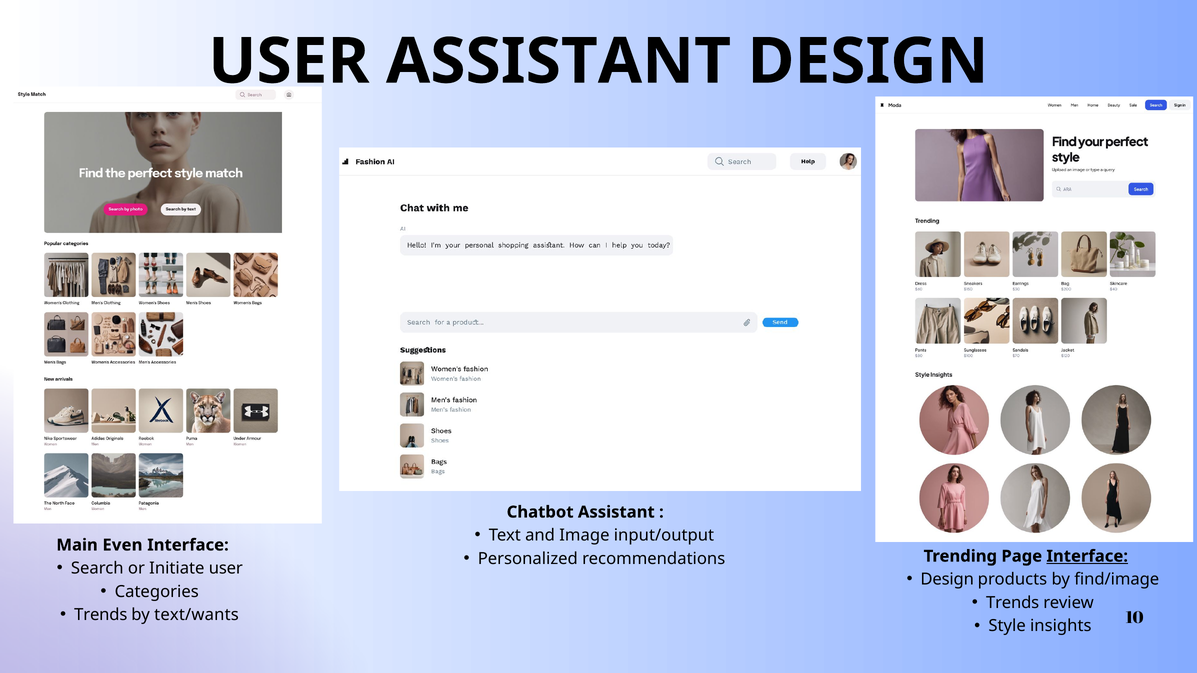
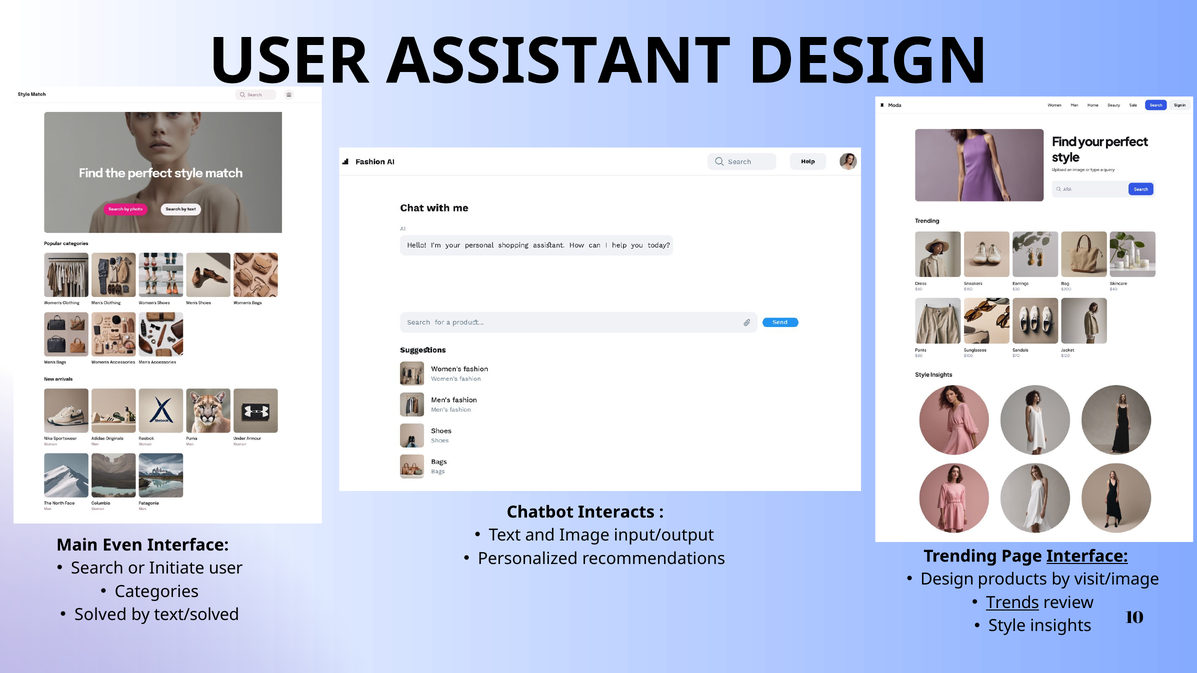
Chatbot Assistant: Assistant -> Interacts
find/image: find/image -> visit/image
Trends at (1013, 603) underline: none -> present
Trends at (101, 615): Trends -> Solved
text/wants: text/wants -> text/solved
